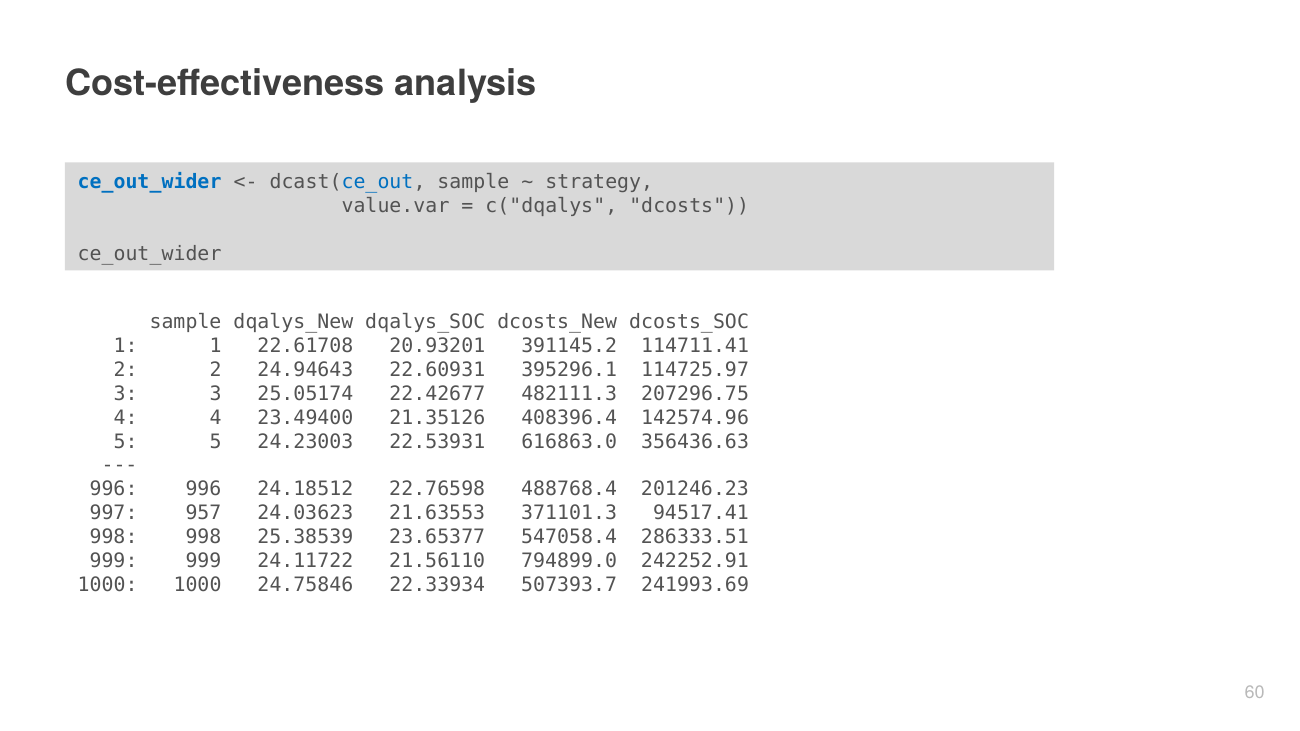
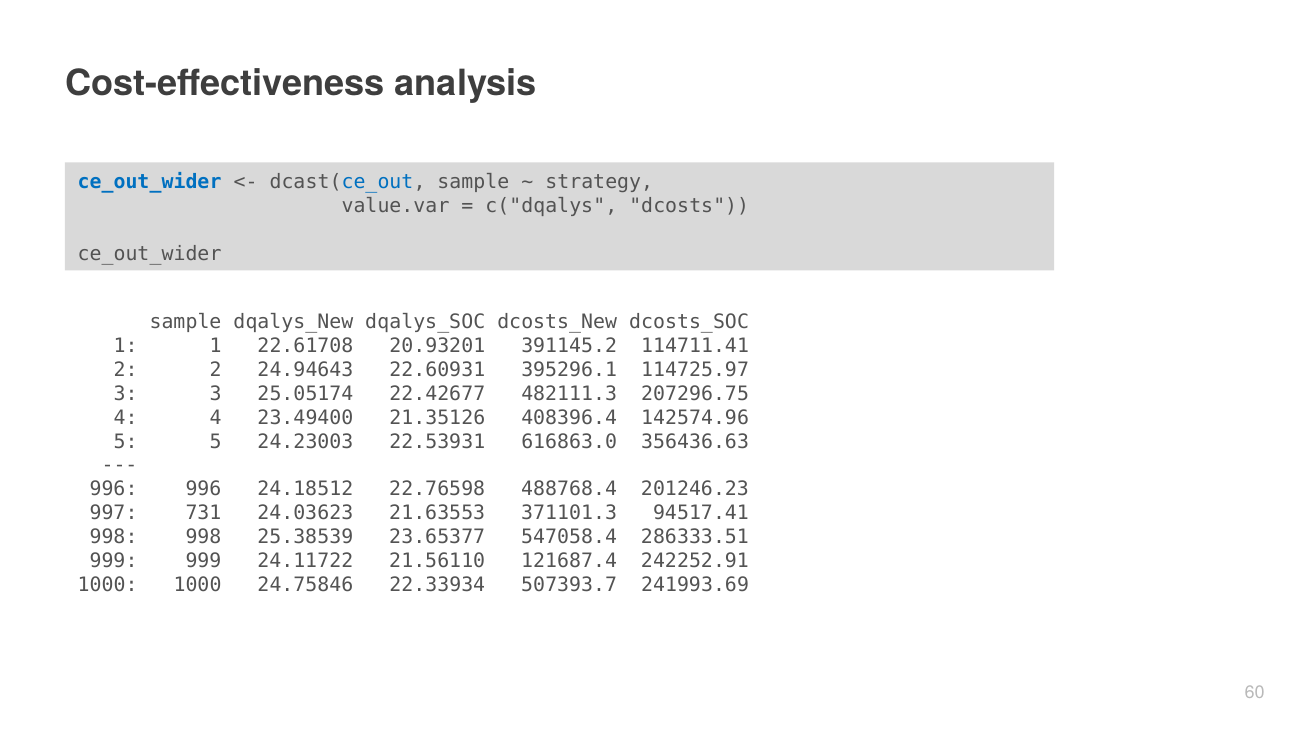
957: 957 -> 731
794899.0: 794899.0 -> 121687.4
